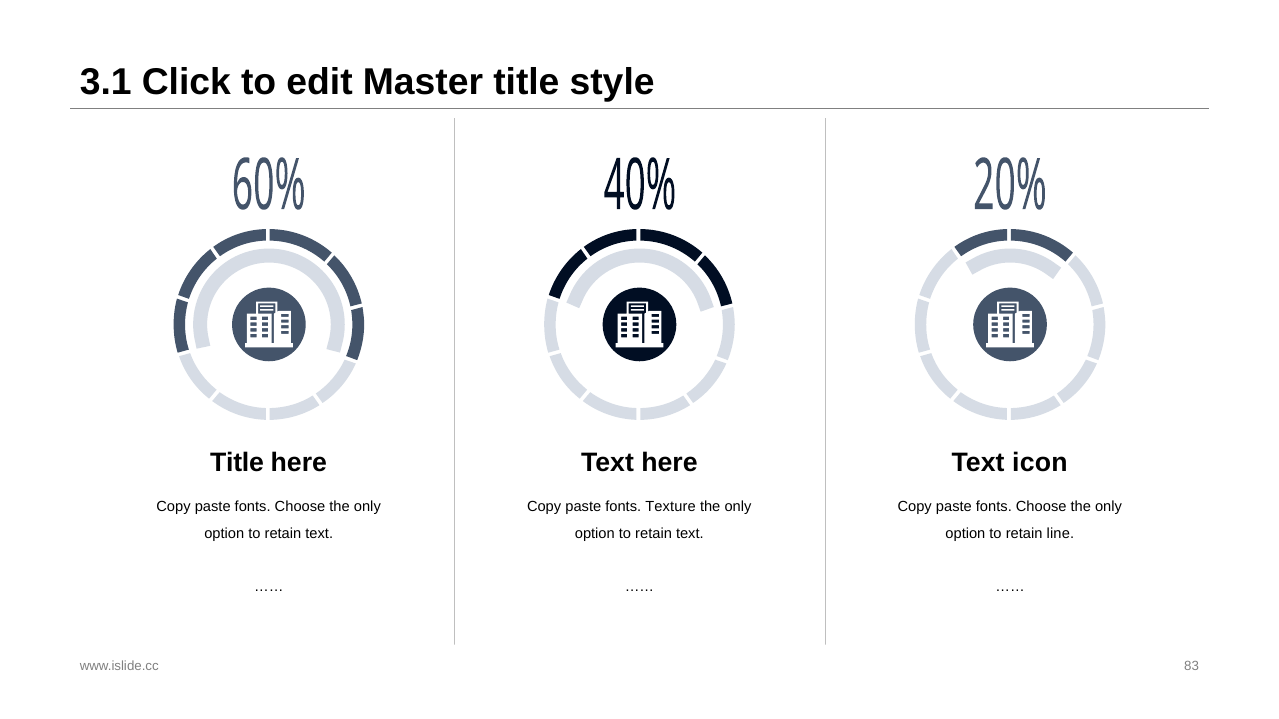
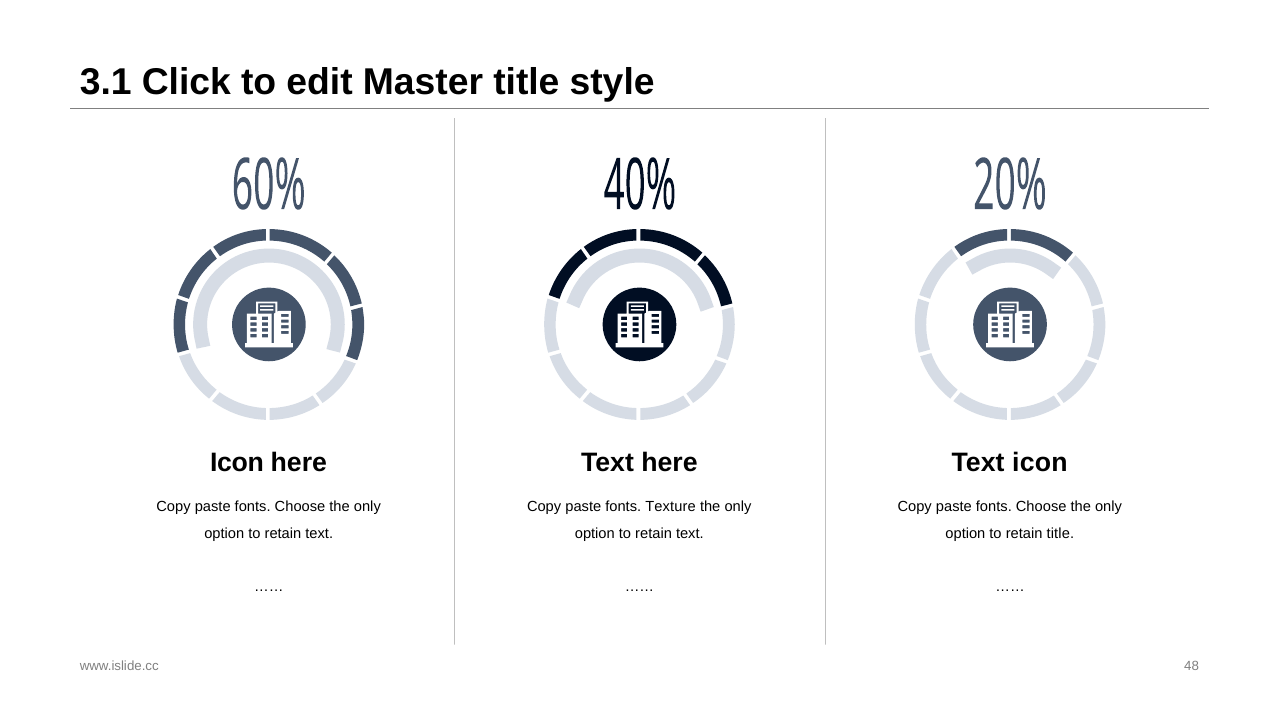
Title at (237, 463): Title -> Icon
retain line: line -> title
83: 83 -> 48
